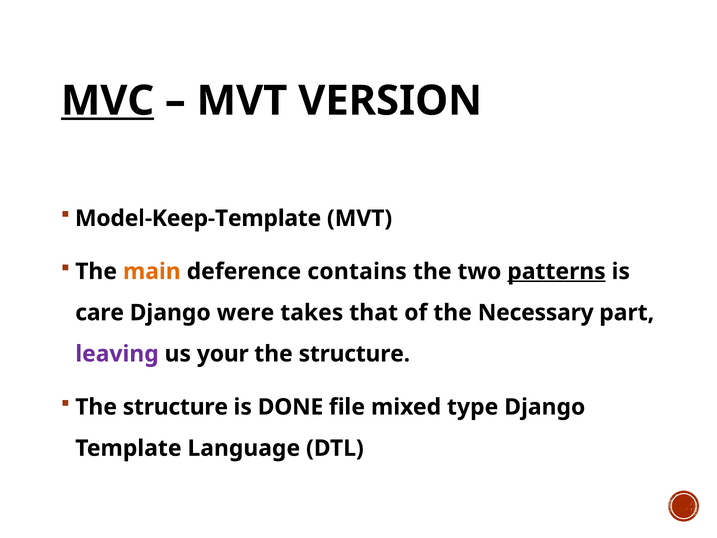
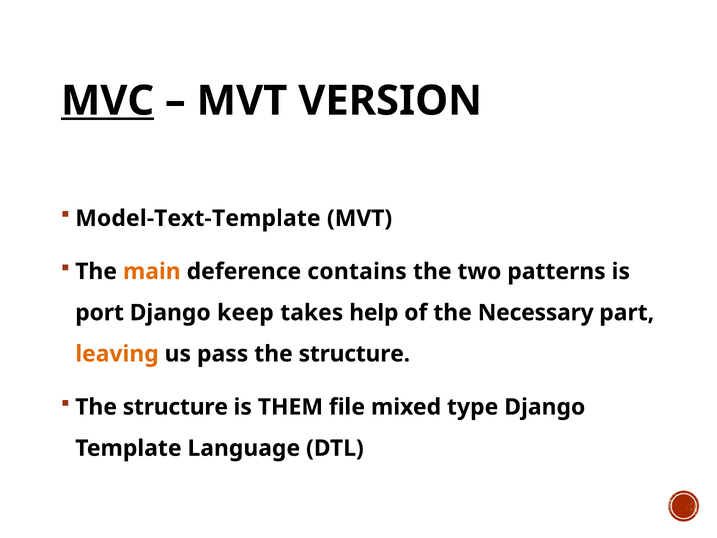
Model-Keep-Template: Model-Keep-Template -> Model-Text-Template
patterns underline: present -> none
care: care -> port
were: were -> keep
that: that -> help
leaving colour: purple -> orange
your: your -> pass
DONE: DONE -> THEM
